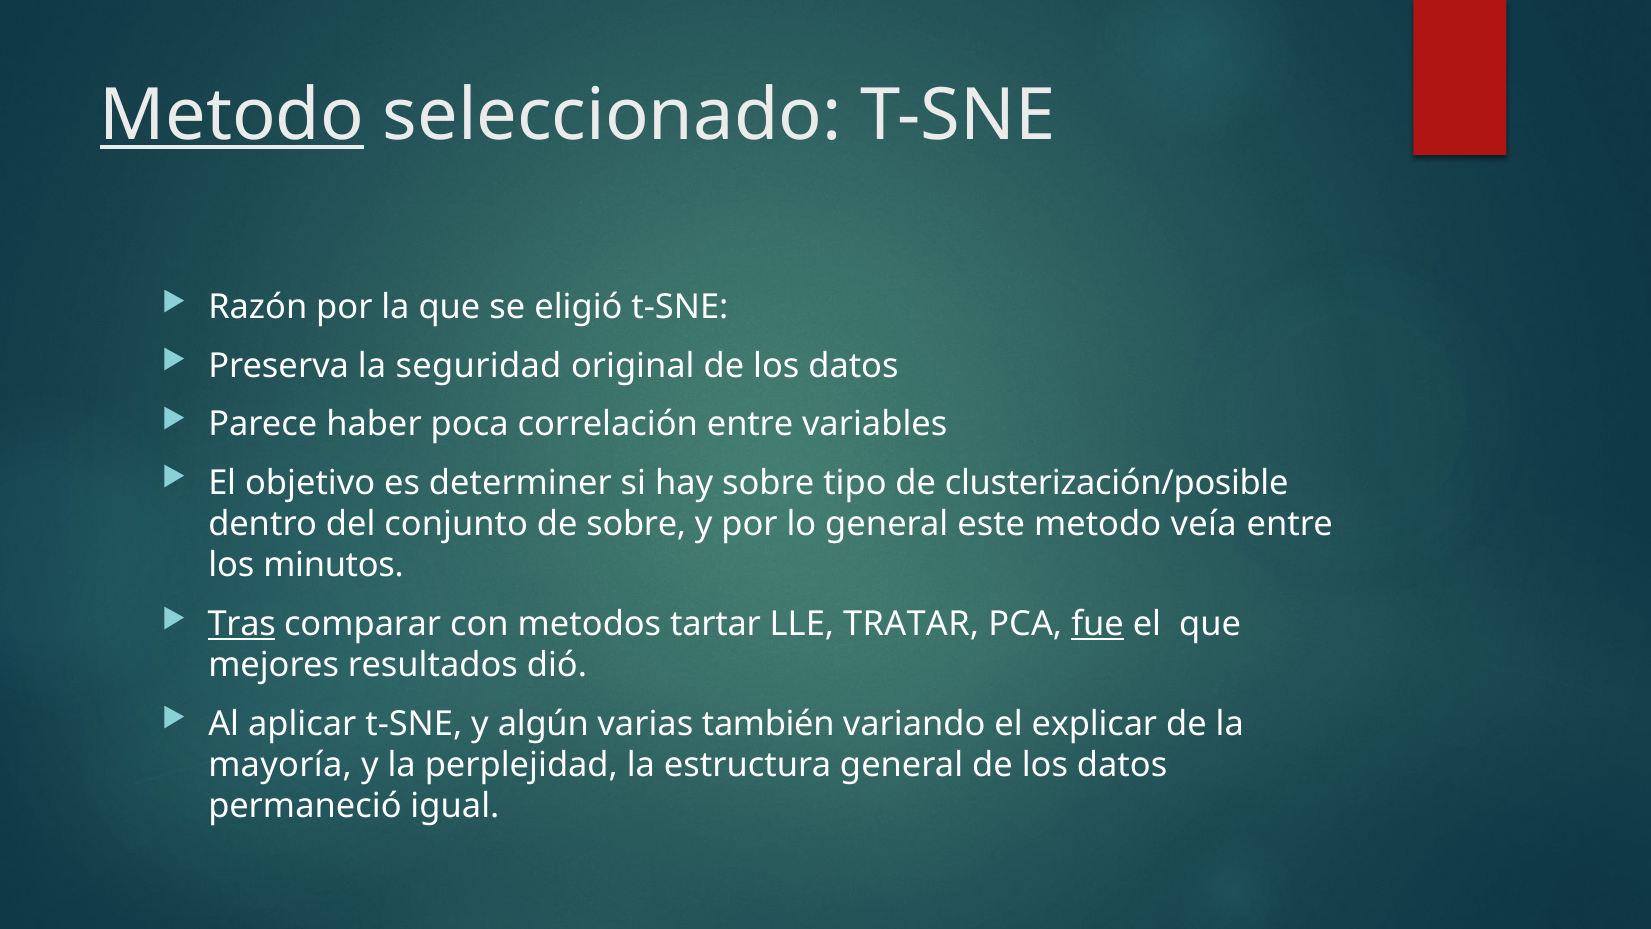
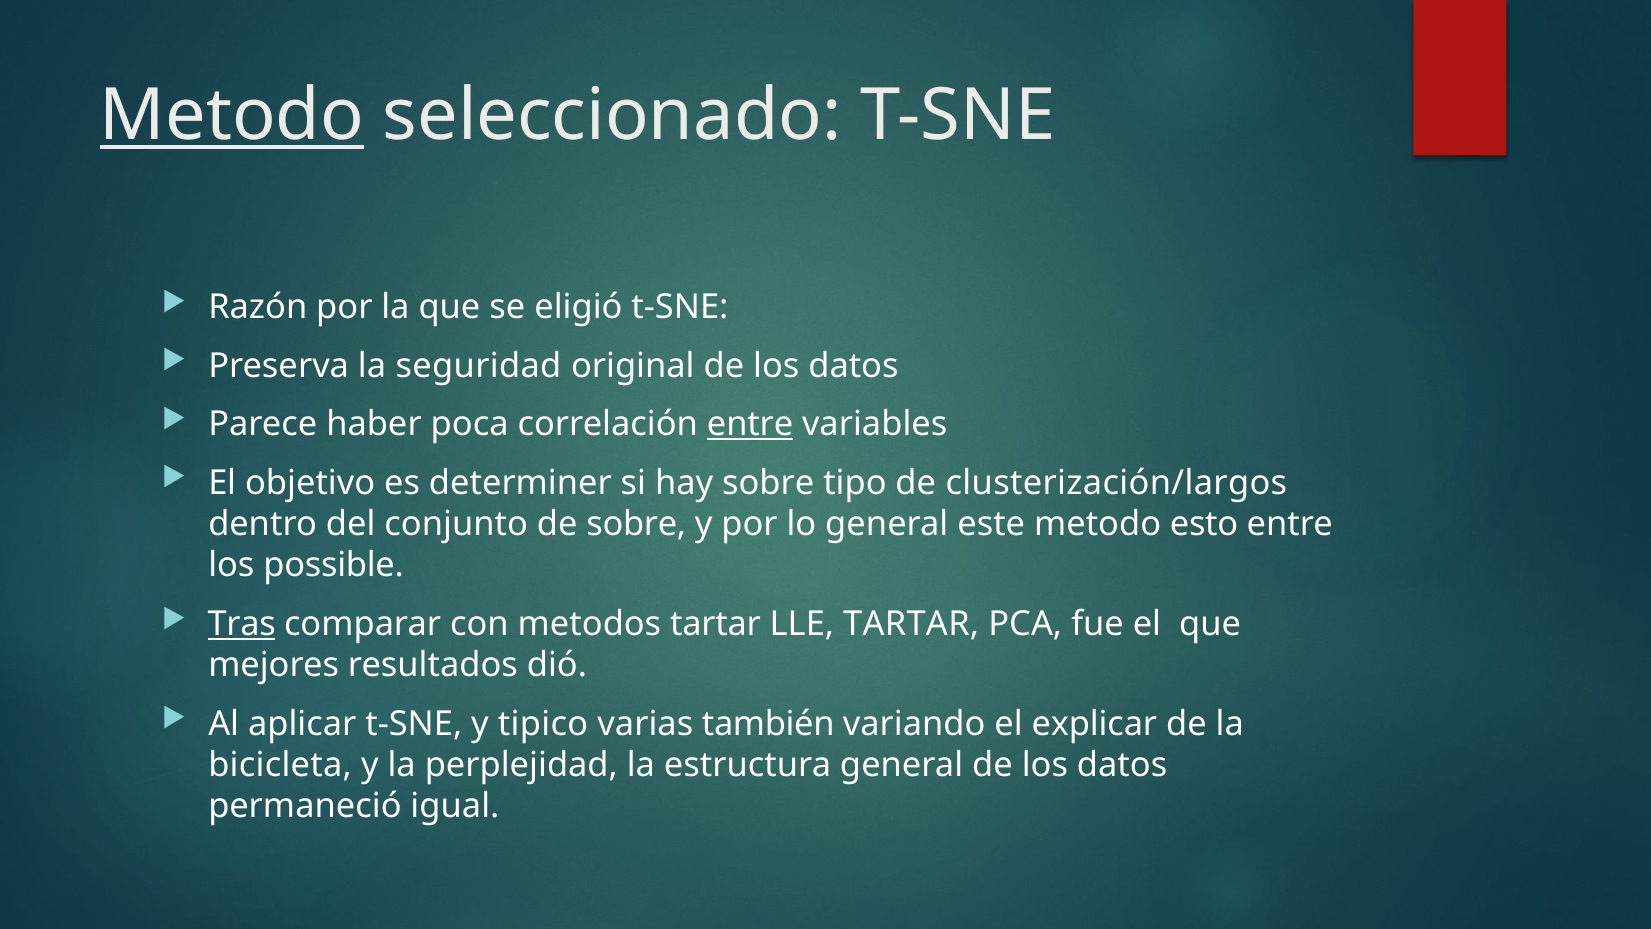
entre at (750, 424) underline: none -> present
clusterización/posible: clusterización/posible -> clusterización/largos
veía: veía -> esto
minutos: minutos -> possible
LLE TRATAR: TRATAR -> TARTAR
fue underline: present -> none
algún: algún -> tipico
mayoría: mayoría -> bicicleta
